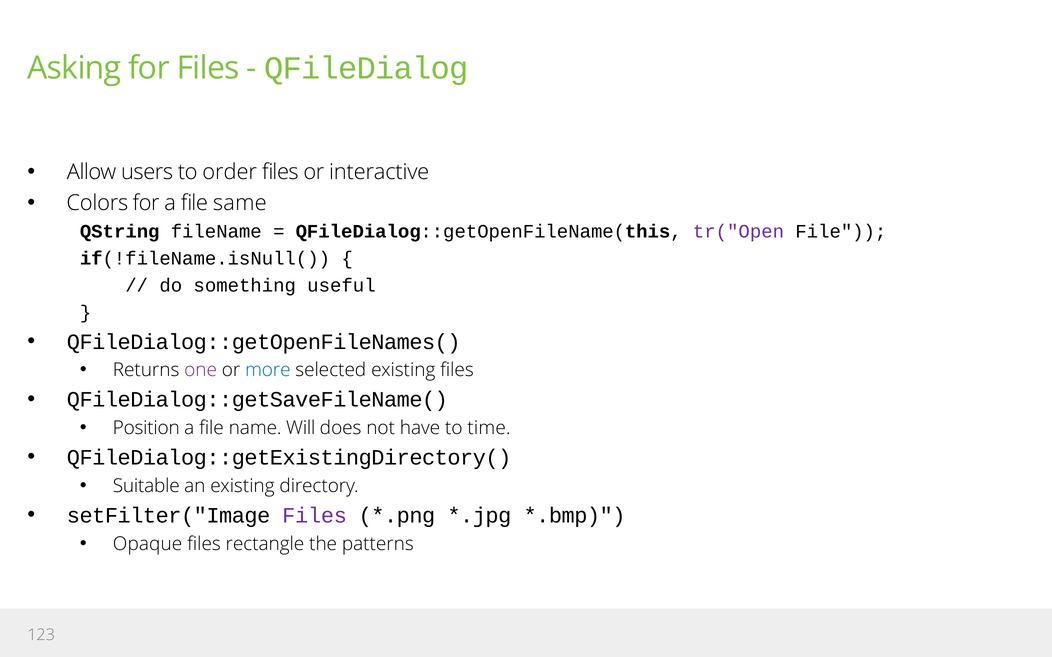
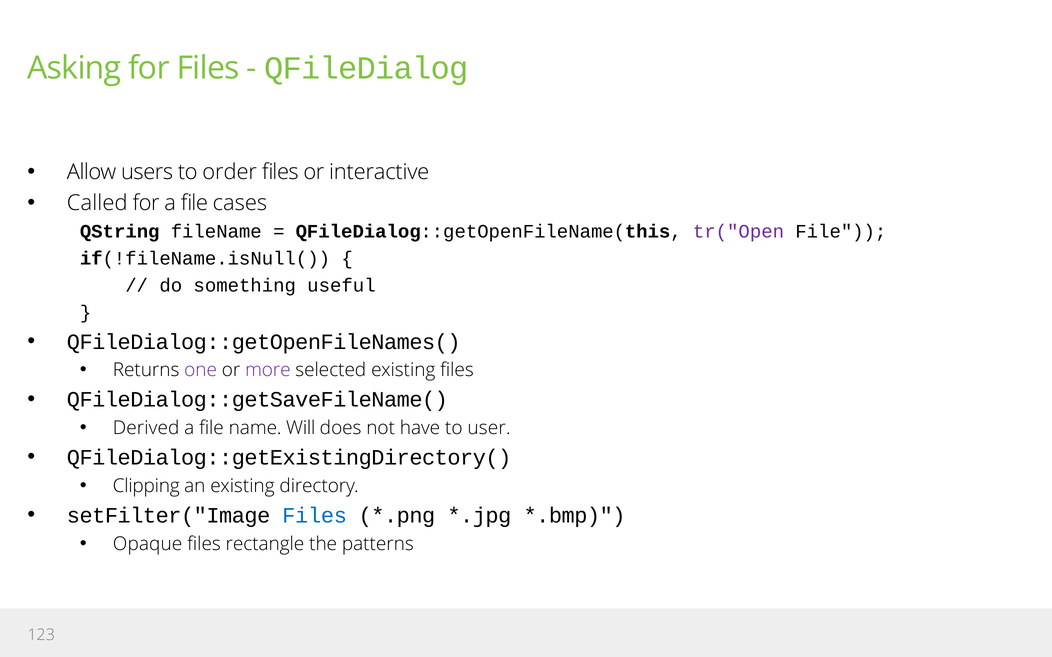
Colors: Colors -> Called
same: same -> cases
more colour: blue -> purple
Position: Position -> Derived
time: time -> user
Suitable: Suitable -> Clipping
Files at (315, 516) colour: purple -> blue
